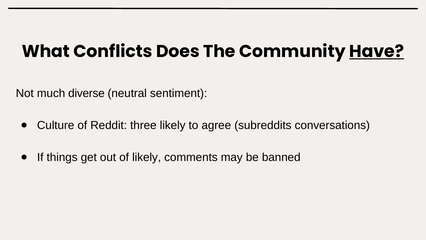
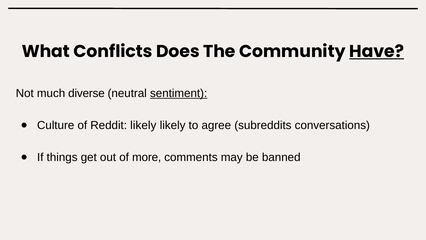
sentiment underline: none -> present
Reddit three: three -> likely
of likely: likely -> more
